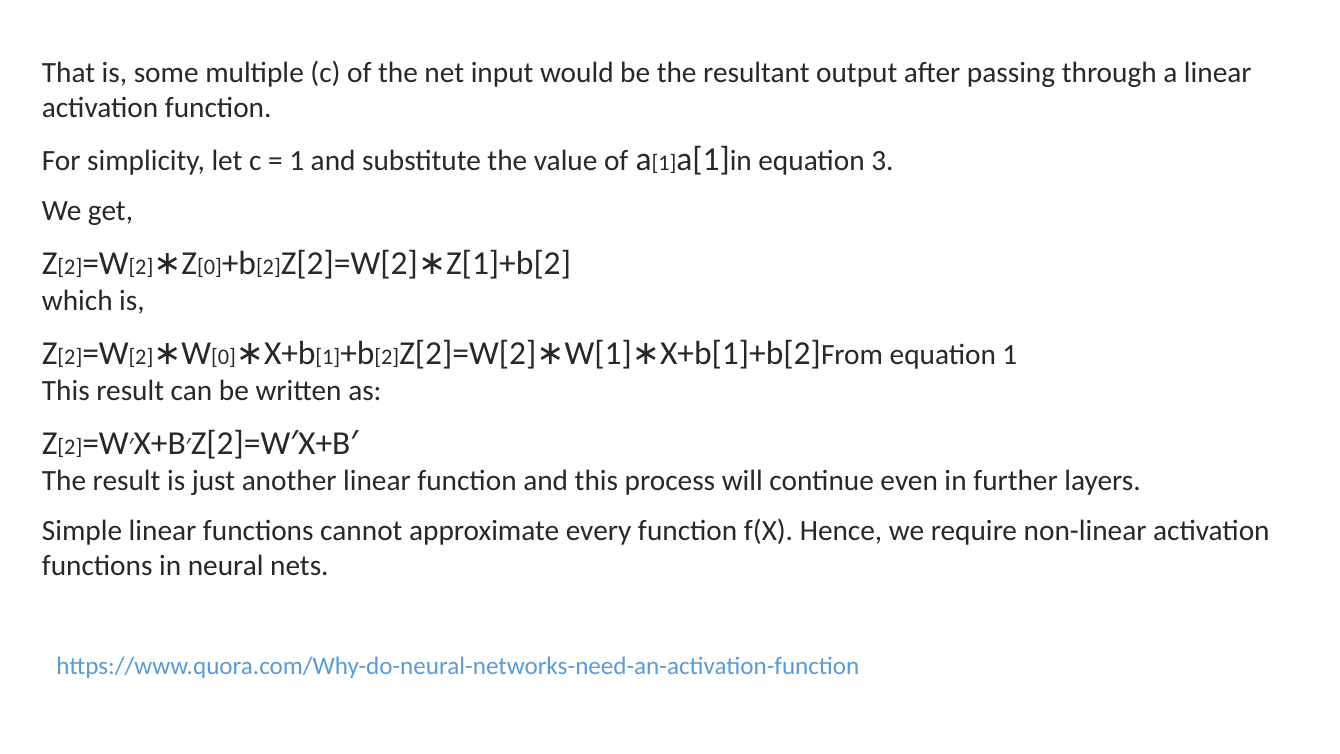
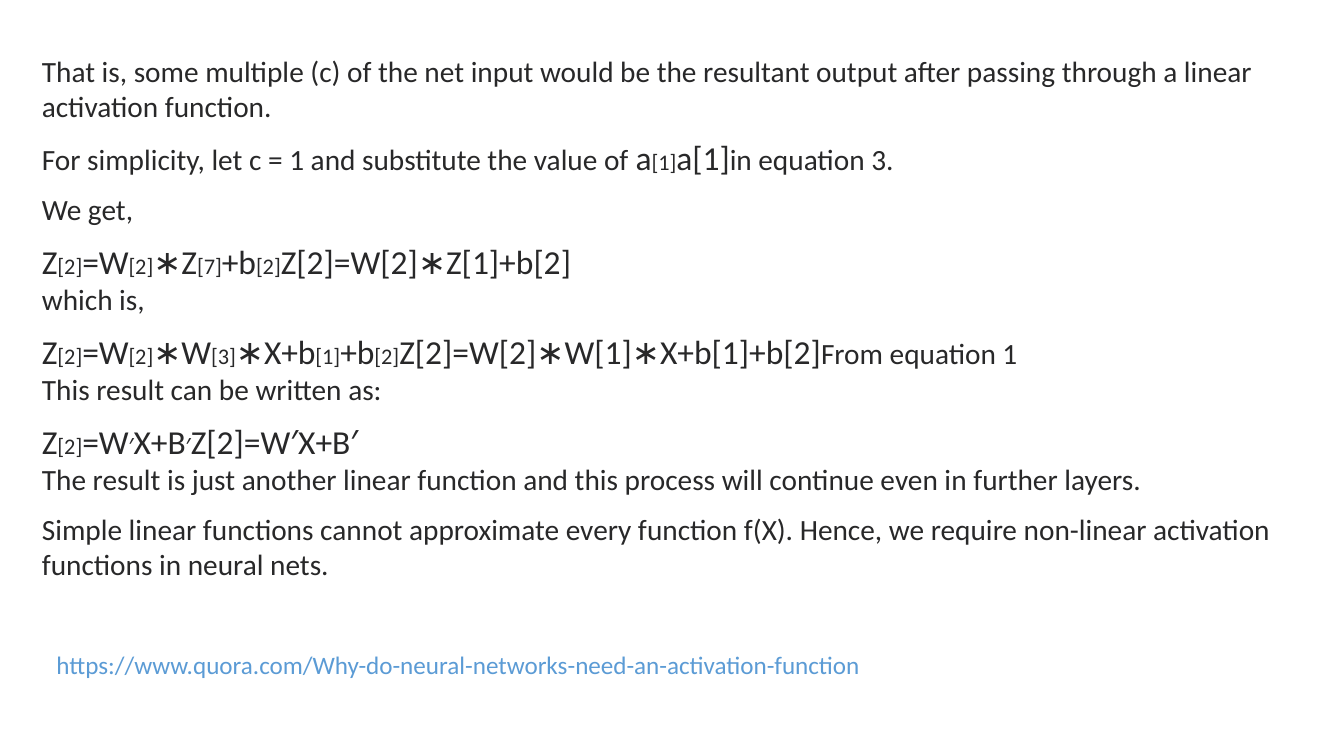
0 at (209, 267): 0 -> 7
0 at (224, 357): 0 -> 3
